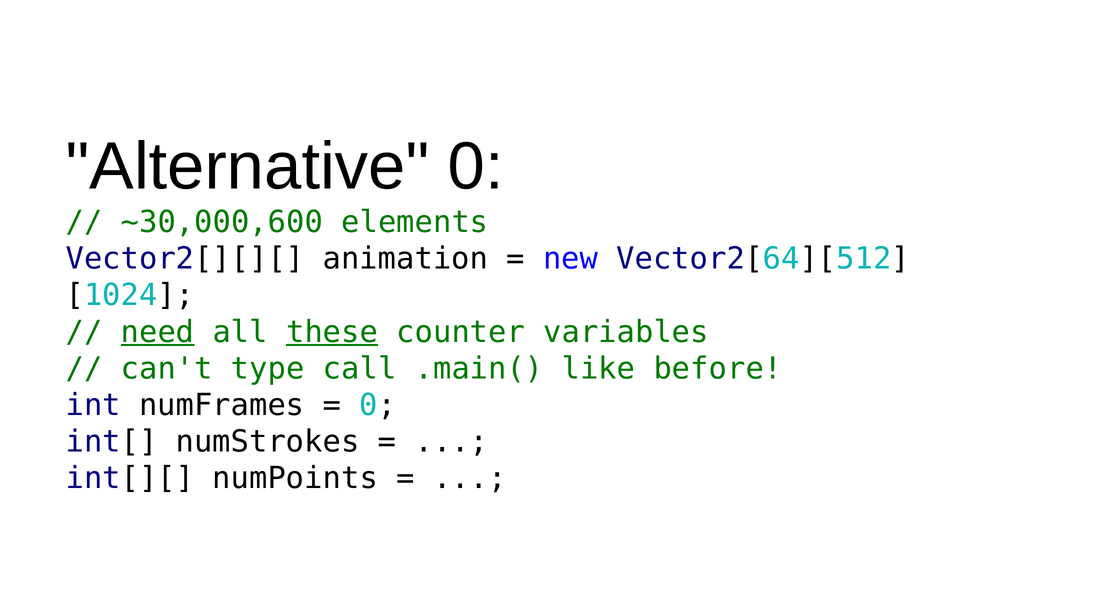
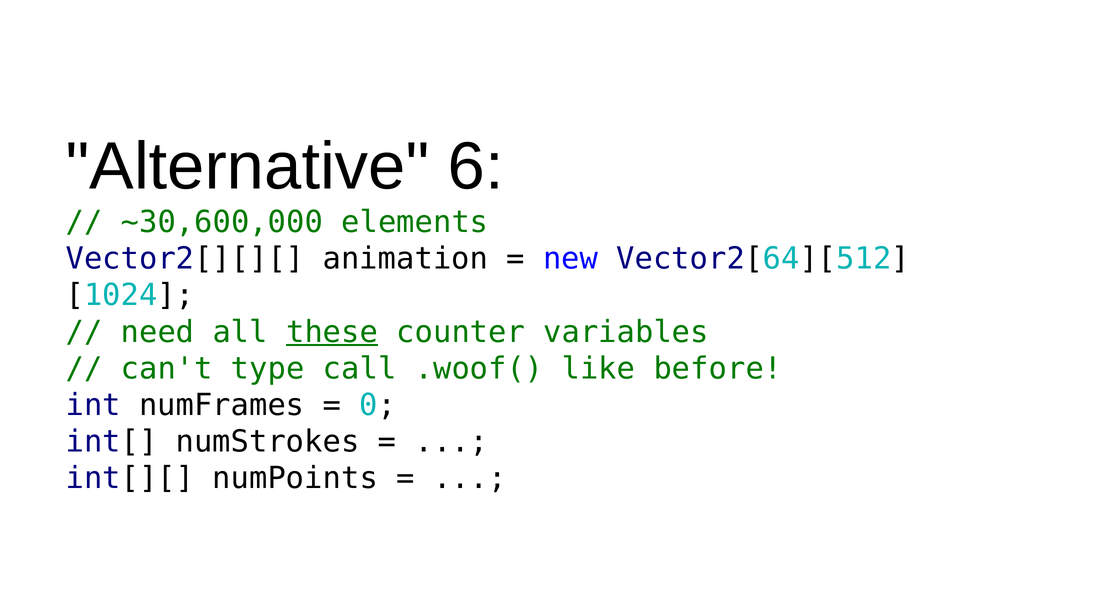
Alternative 0: 0 -> 6
~30,000,600: ~30,000,600 -> ~30,600,000
need underline: present -> none
.main(: .main( -> .woof(
